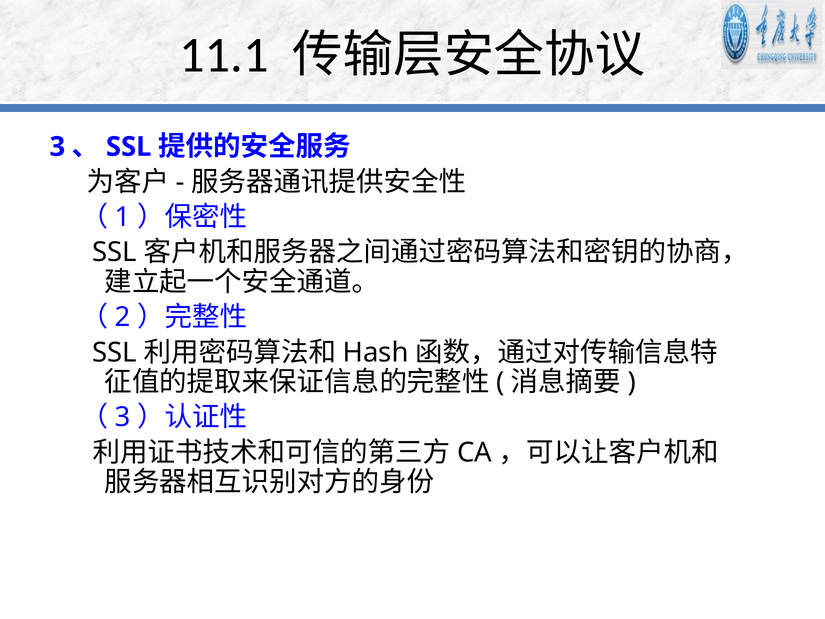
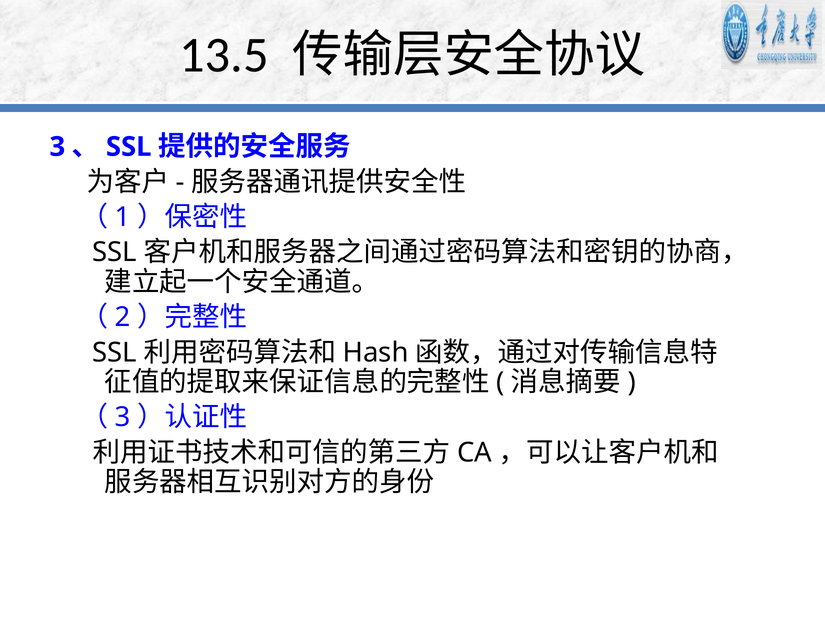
11.1: 11.1 -> 13.5
